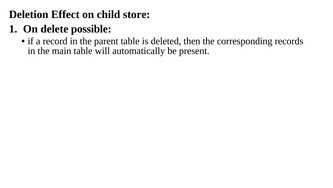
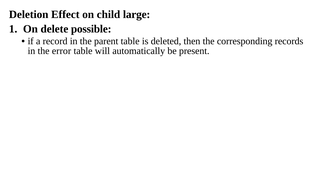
store: store -> large
main: main -> error
